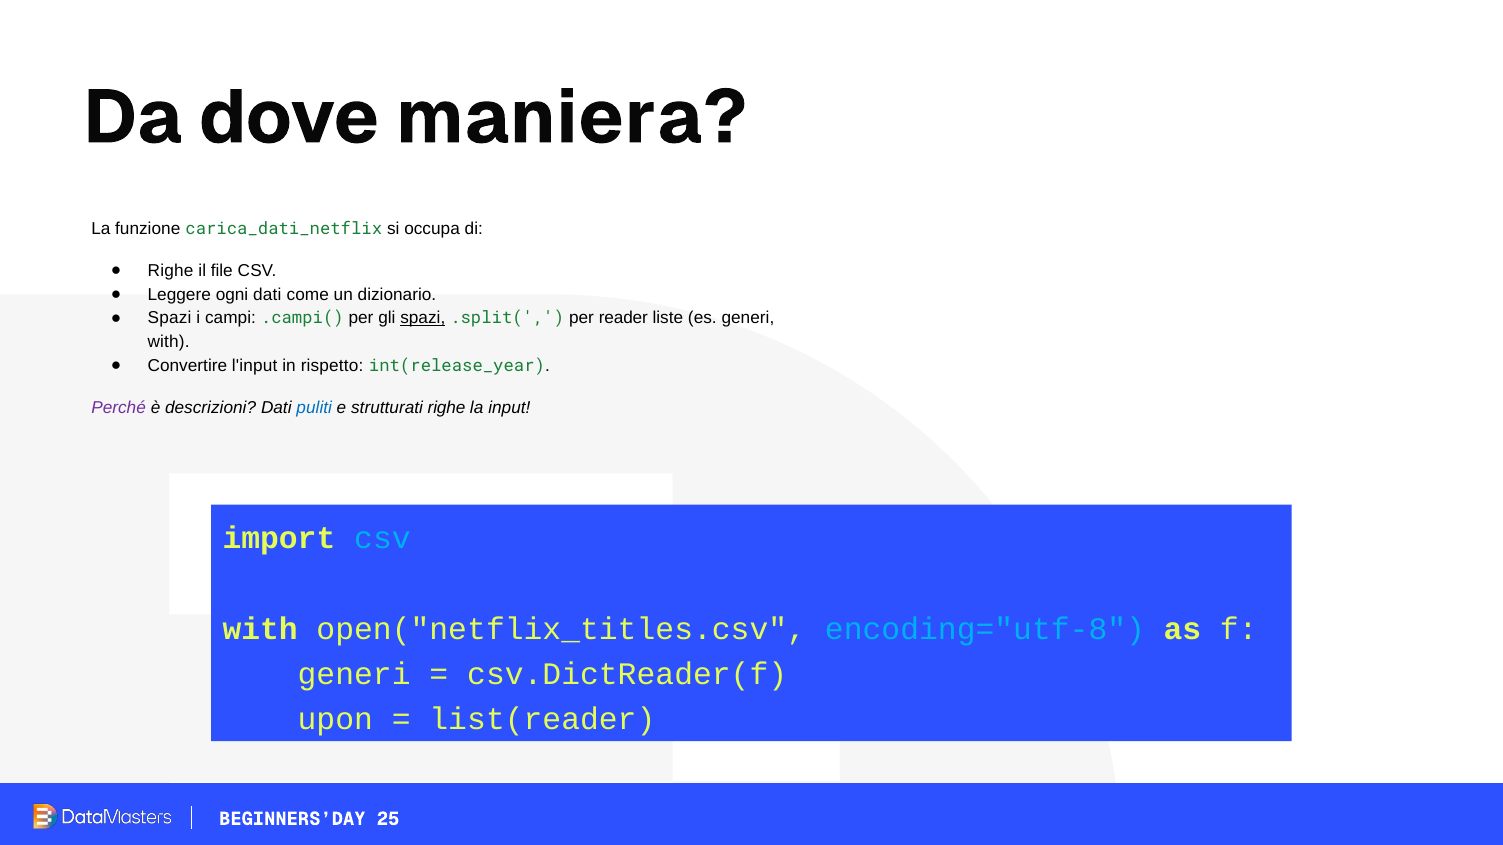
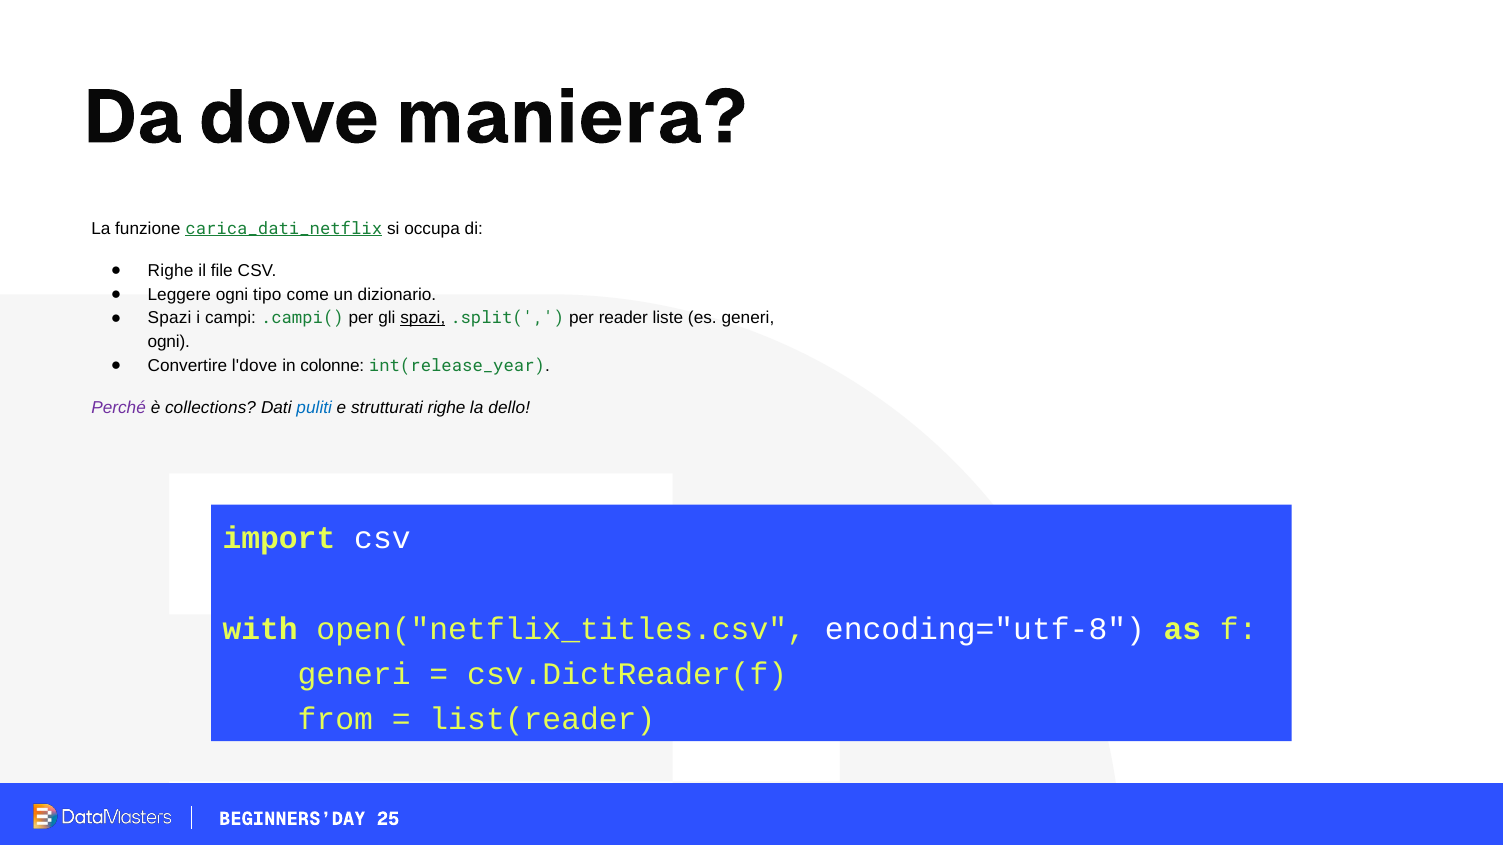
carica_dati_netflix underline: none -> present
ogni dati: dati -> tipo
with at (169, 342): with -> ogni
l'input: l'input -> l'dove
rispetto: rispetto -> colonne
descrizioni: descrizioni -> collections
input: input -> dello
csv at (382, 539) colour: light blue -> white
encoding="utf-8 colour: light blue -> white
upon: upon -> from
